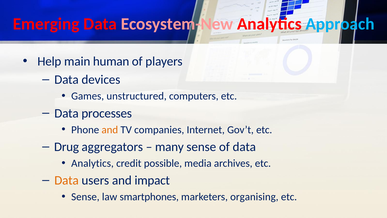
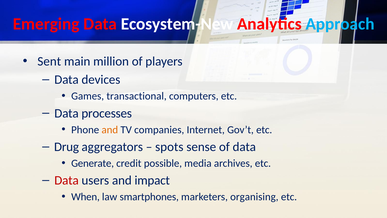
Ecosystem-New colour: pink -> white
Help: Help -> Sent
human: human -> million
unstructured: unstructured -> transactional
many: many -> spots
Analytics at (92, 163): Analytics -> Generate
Data at (67, 180) colour: orange -> red
Sense at (85, 197): Sense -> When
